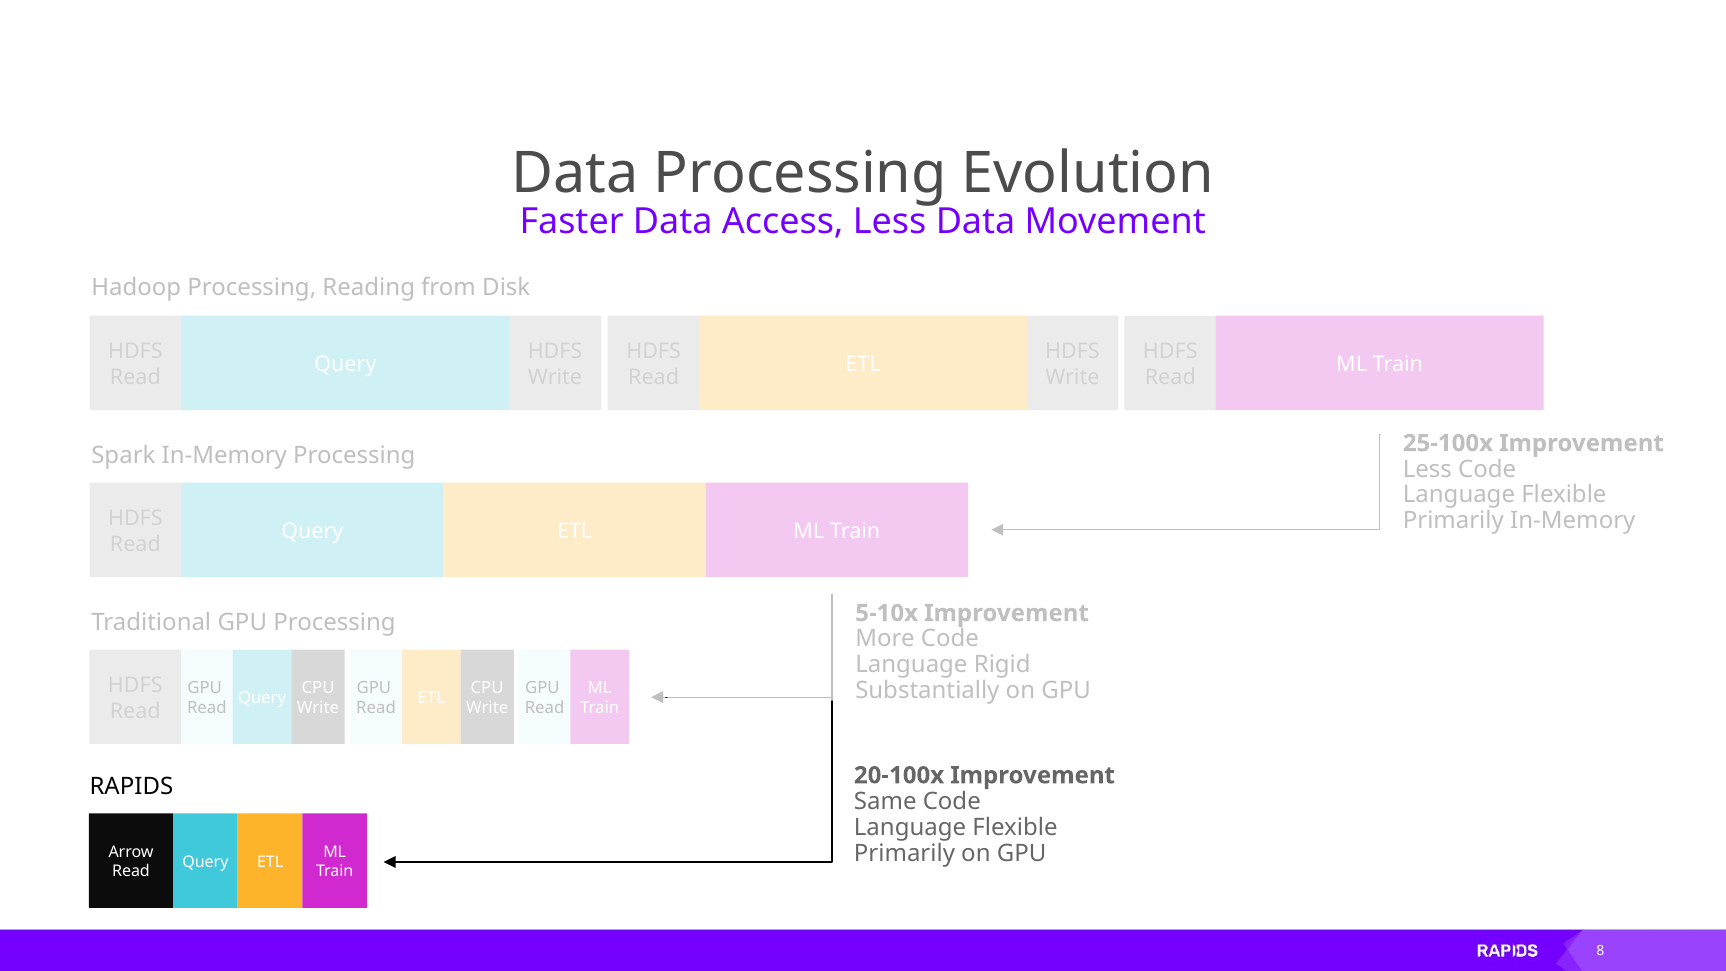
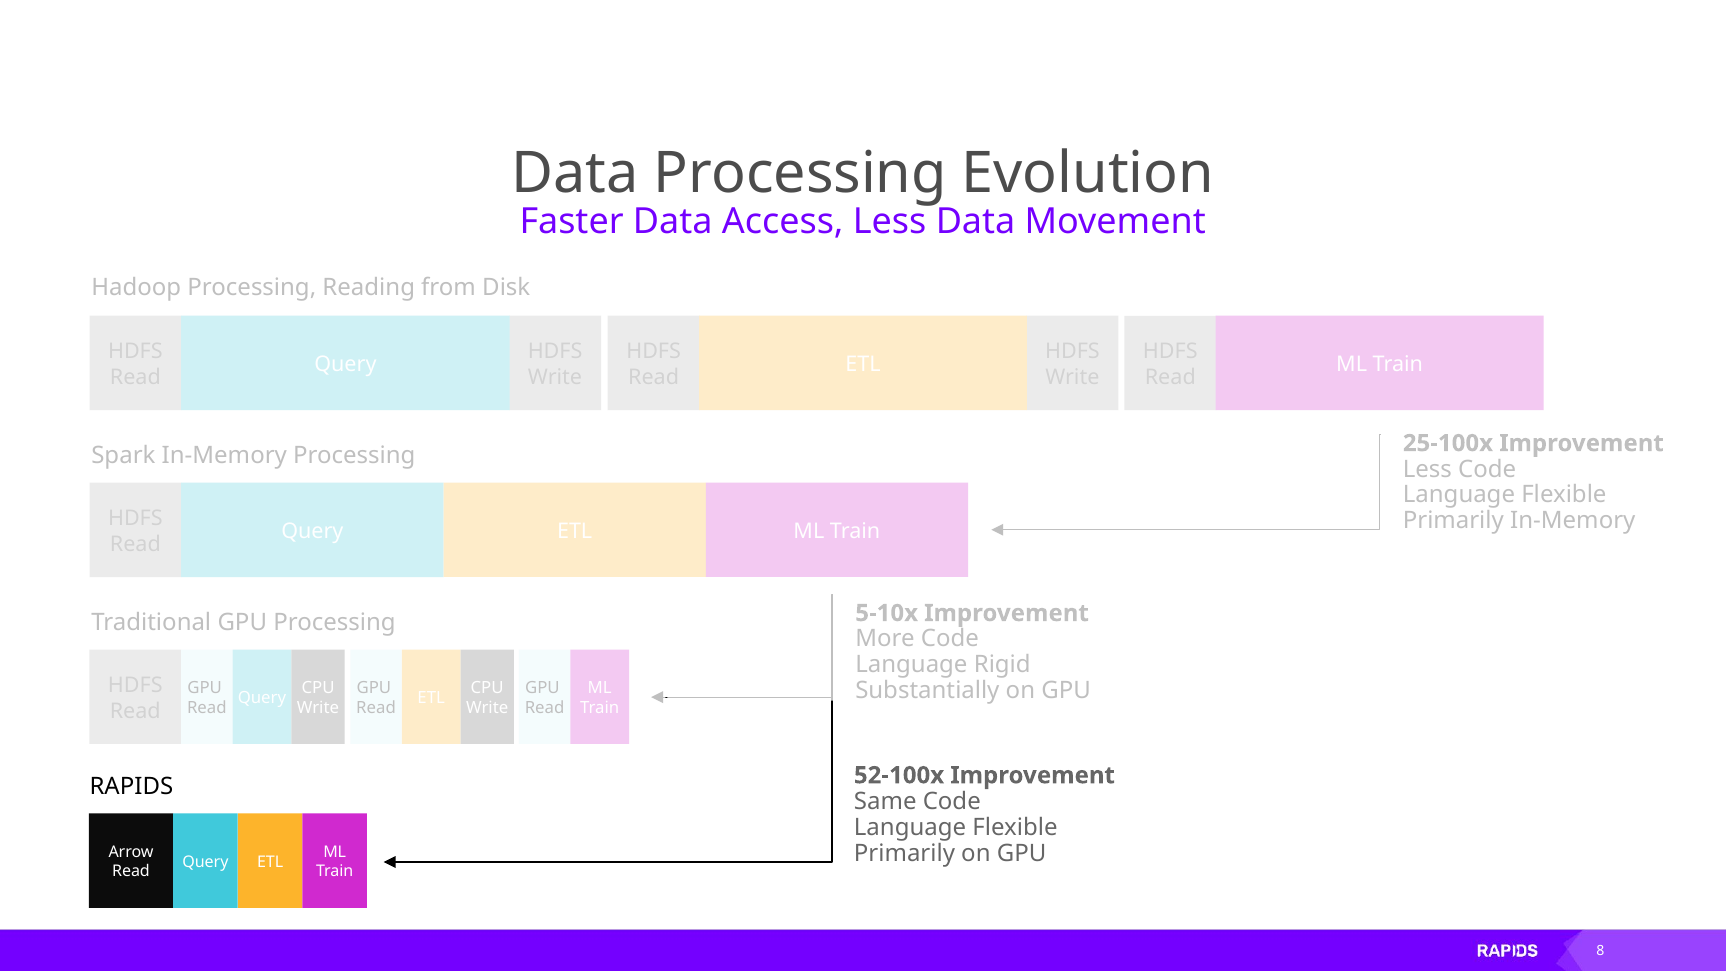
20-100x: 20-100x -> 52-100x
